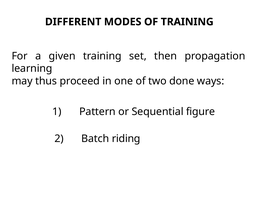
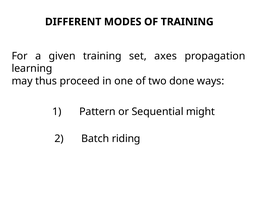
then: then -> axes
figure: figure -> might
